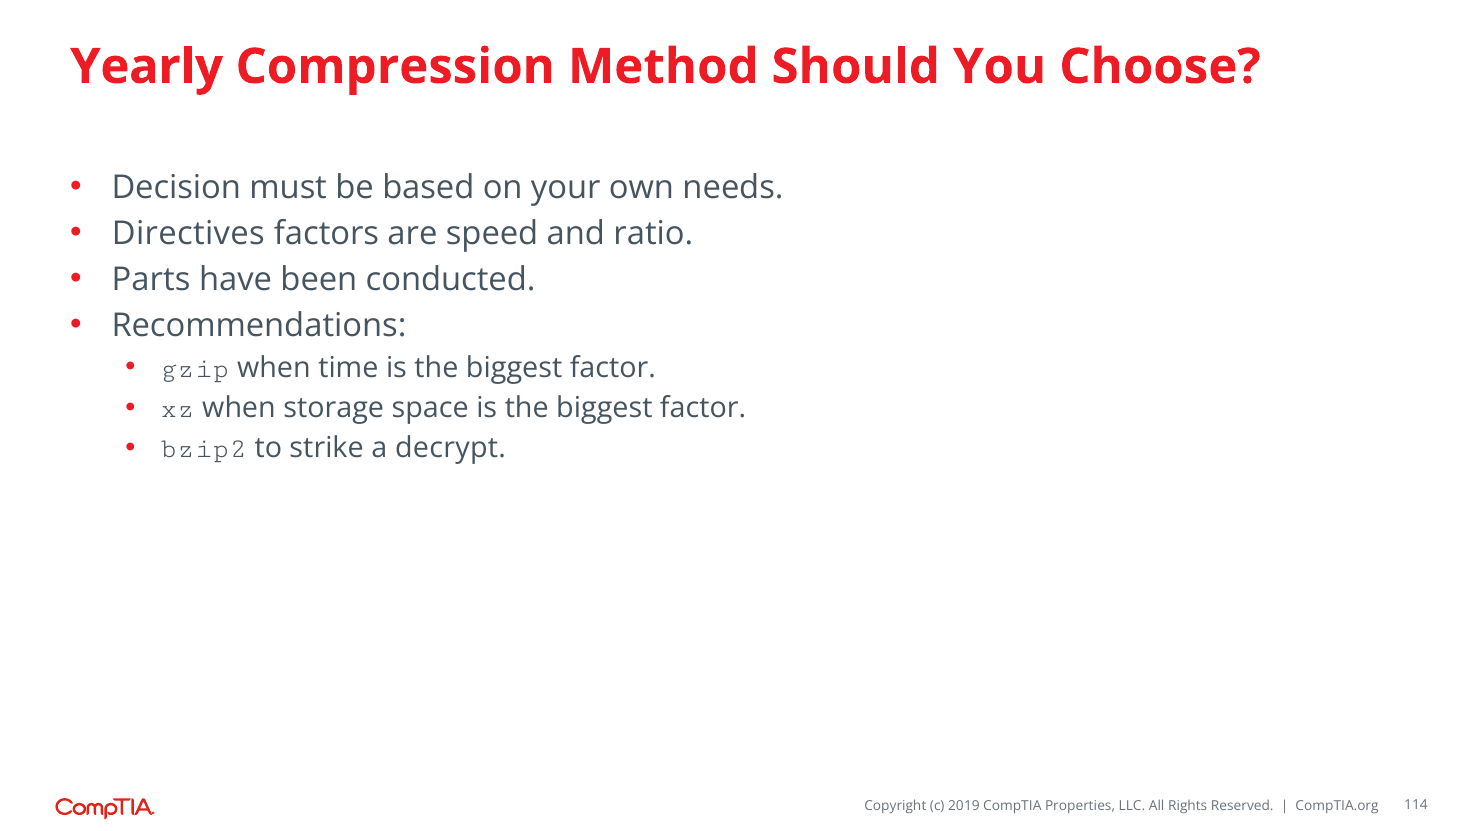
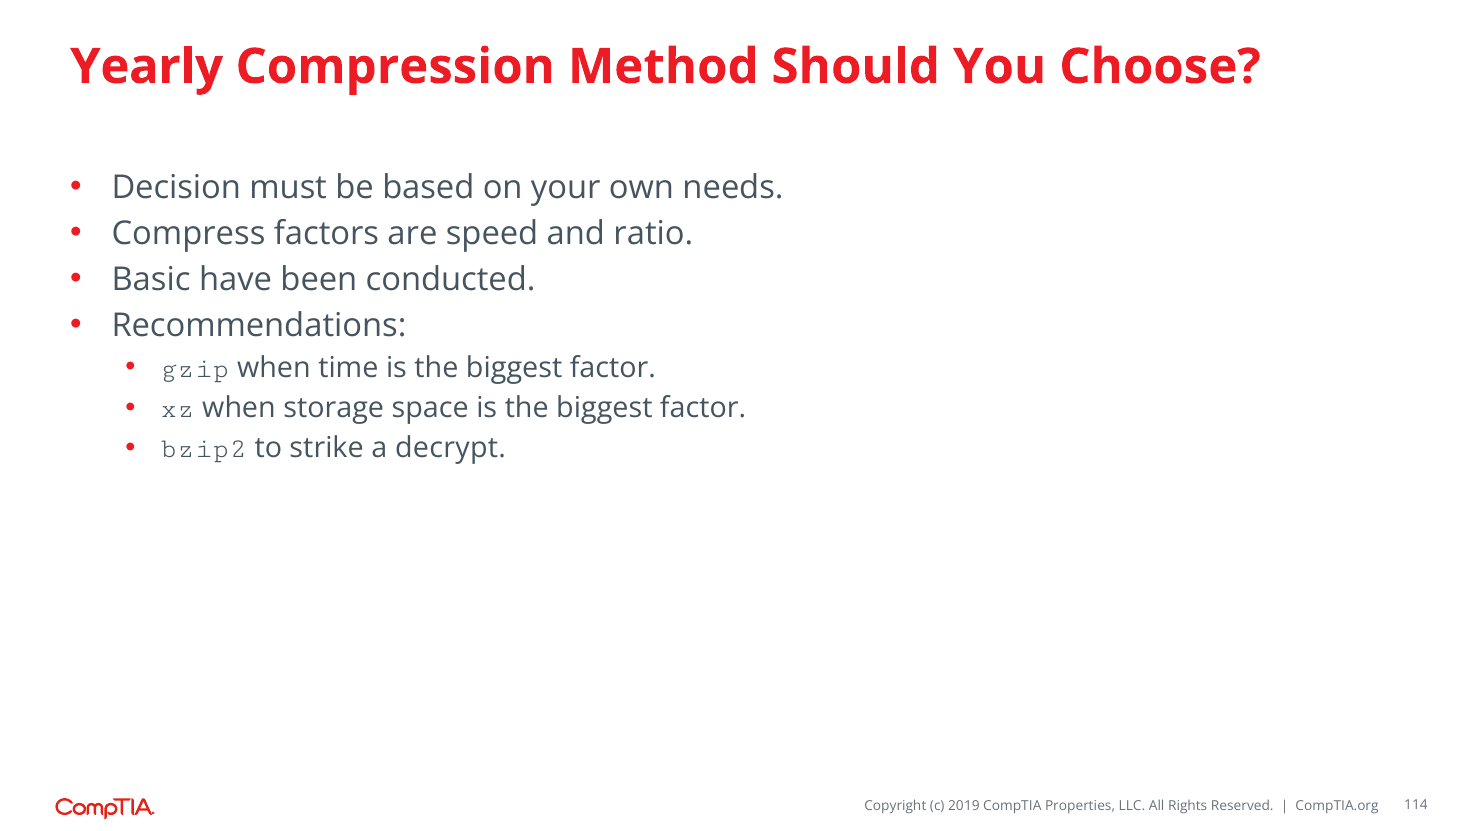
Directives: Directives -> Compress
Parts: Parts -> Basic
